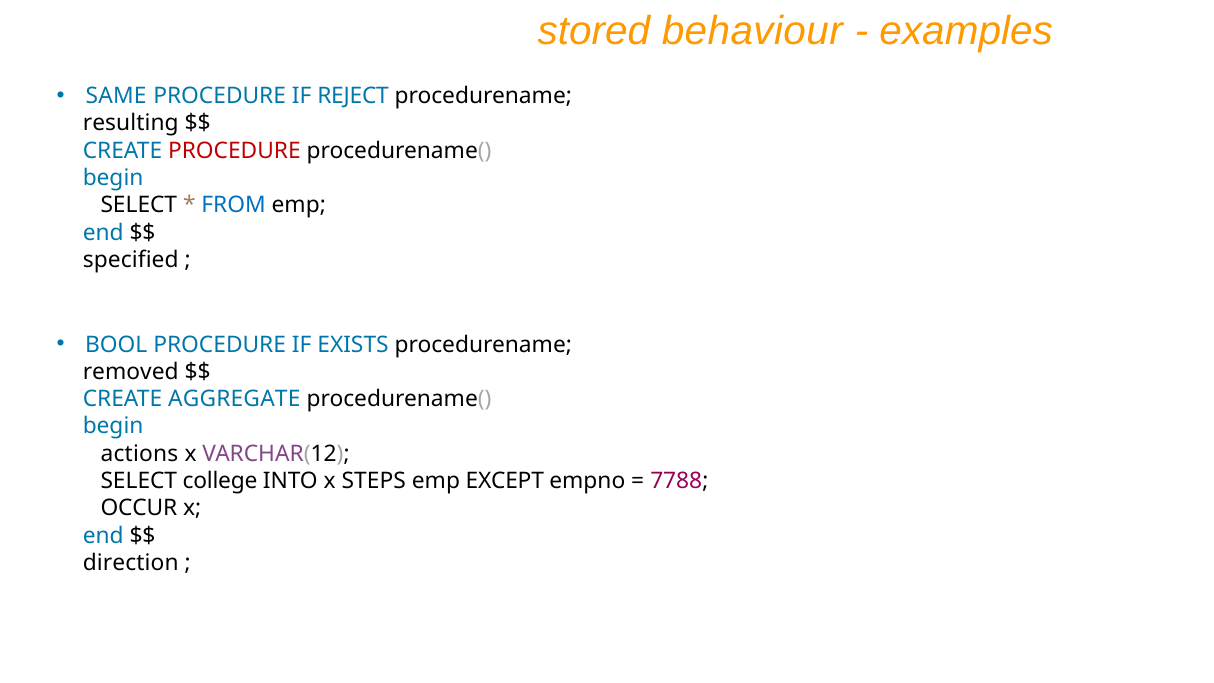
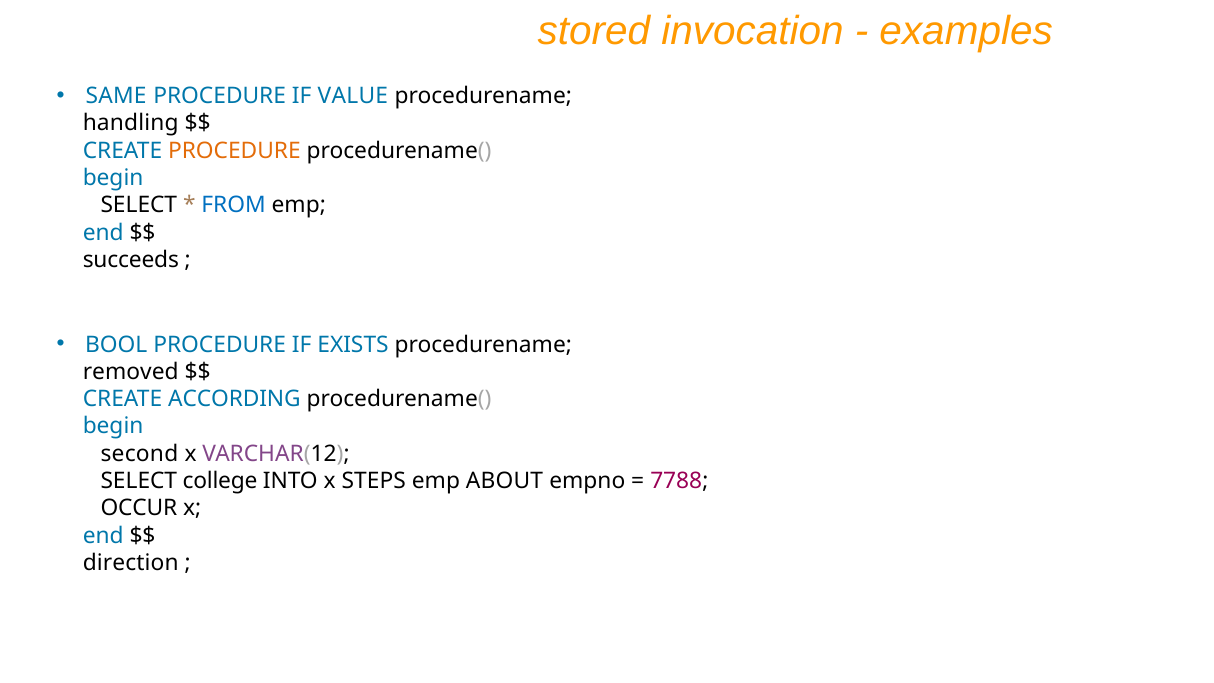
behaviour: behaviour -> invocation
REJECT: REJECT -> VALUE
resulting: resulting -> handling
PROCEDURE at (234, 151) colour: red -> orange
specified: specified -> succeeds
AGGREGATE: AGGREGATE -> ACCORDING
actions: actions -> second
EXCEPT: EXCEPT -> ABOUT
